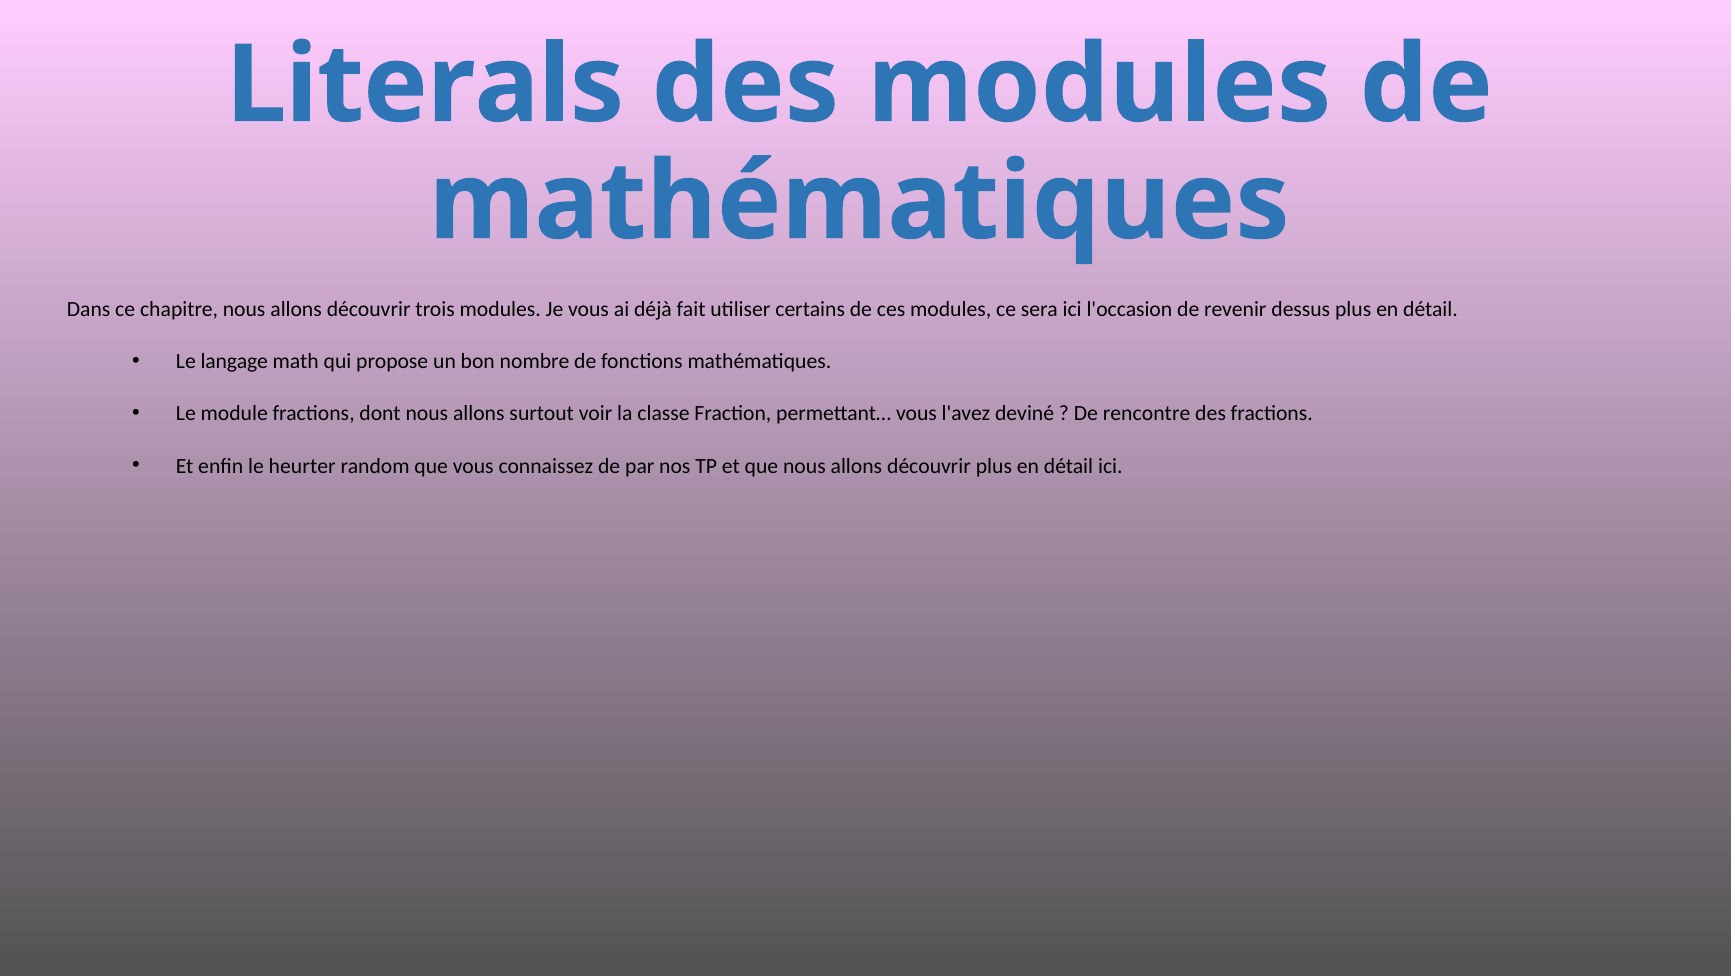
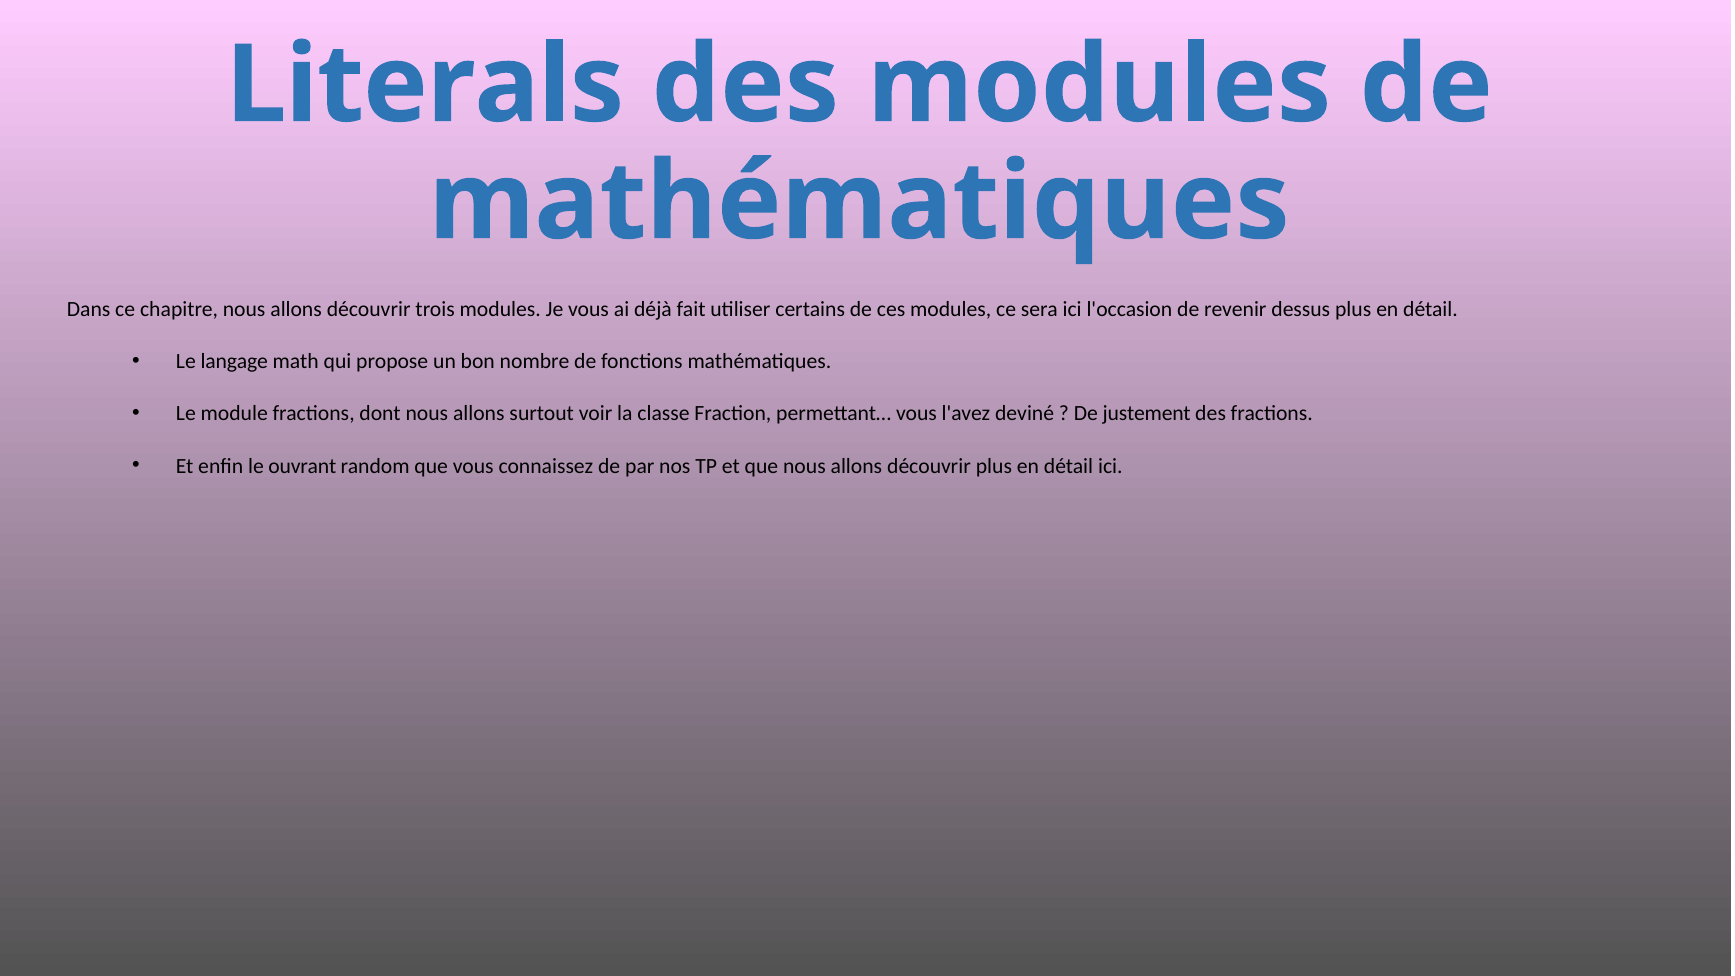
rencontre: rencontre -> justement
heurter: heurter -> ouvrant
